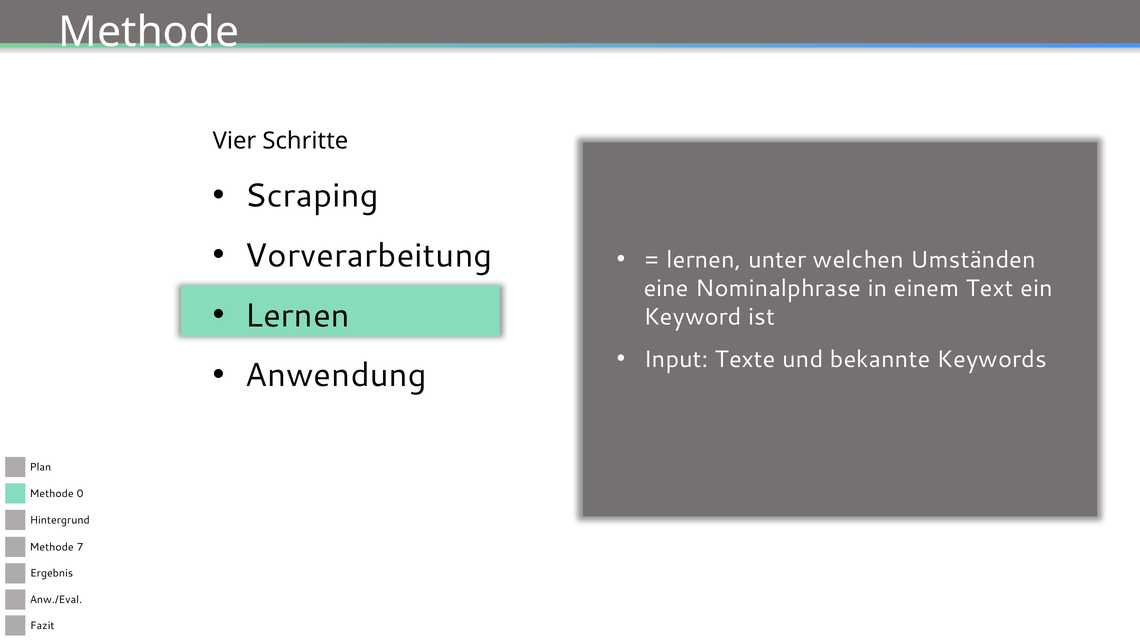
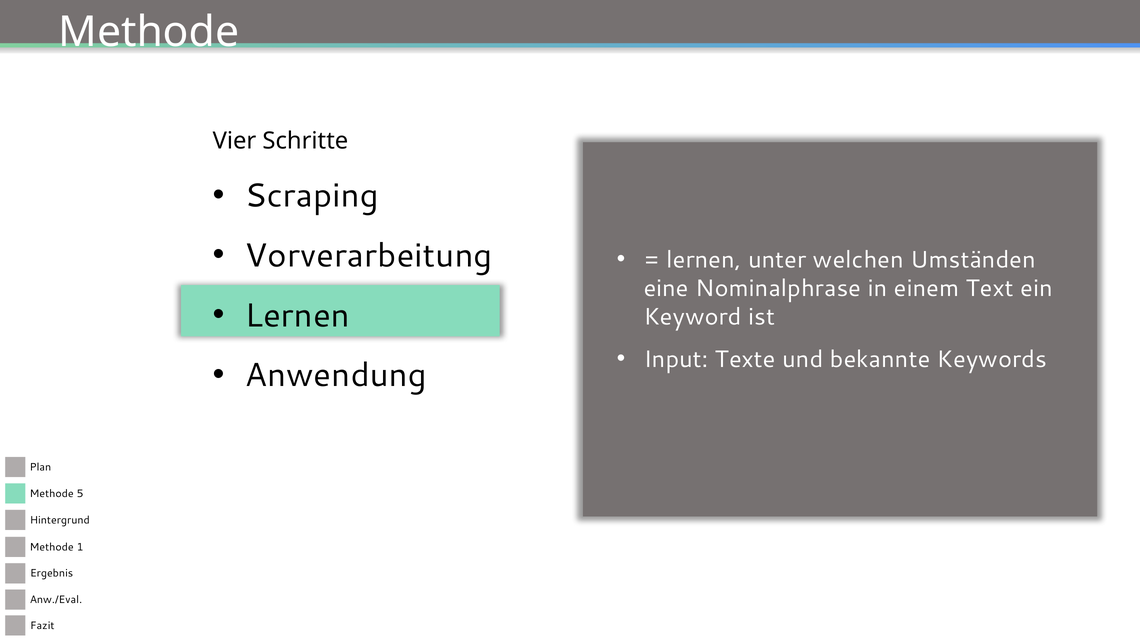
0: 0 -> 5
7: 7 -> 1
